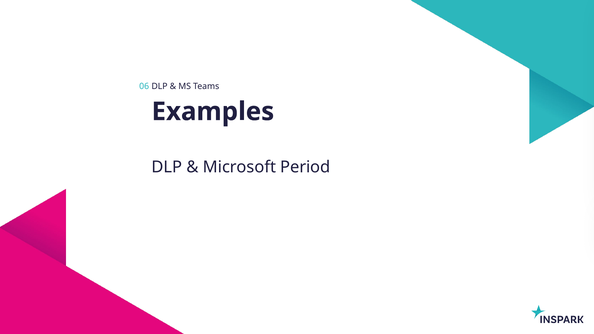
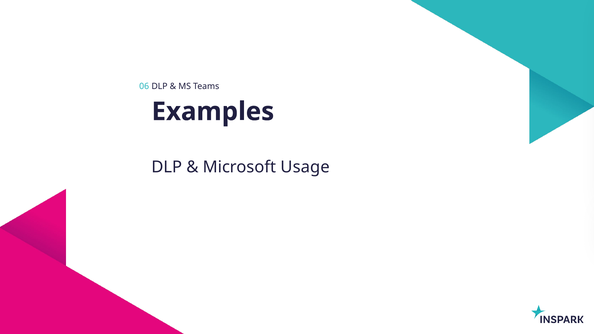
Period: Period -> Usage
